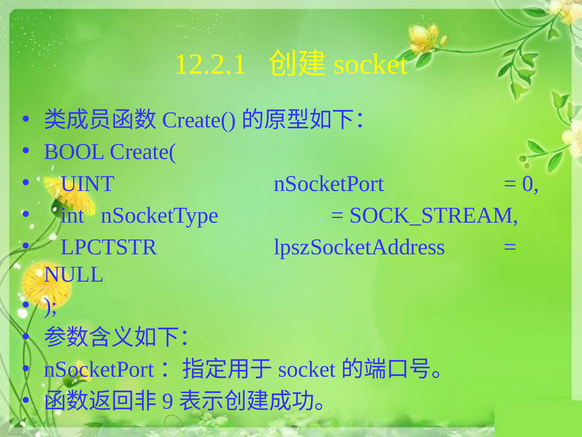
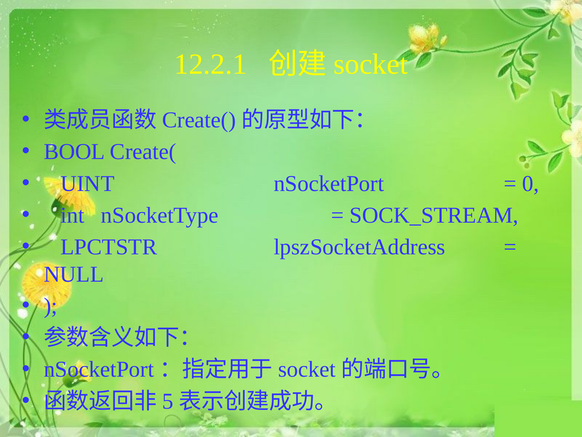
9: 9 -> 5
